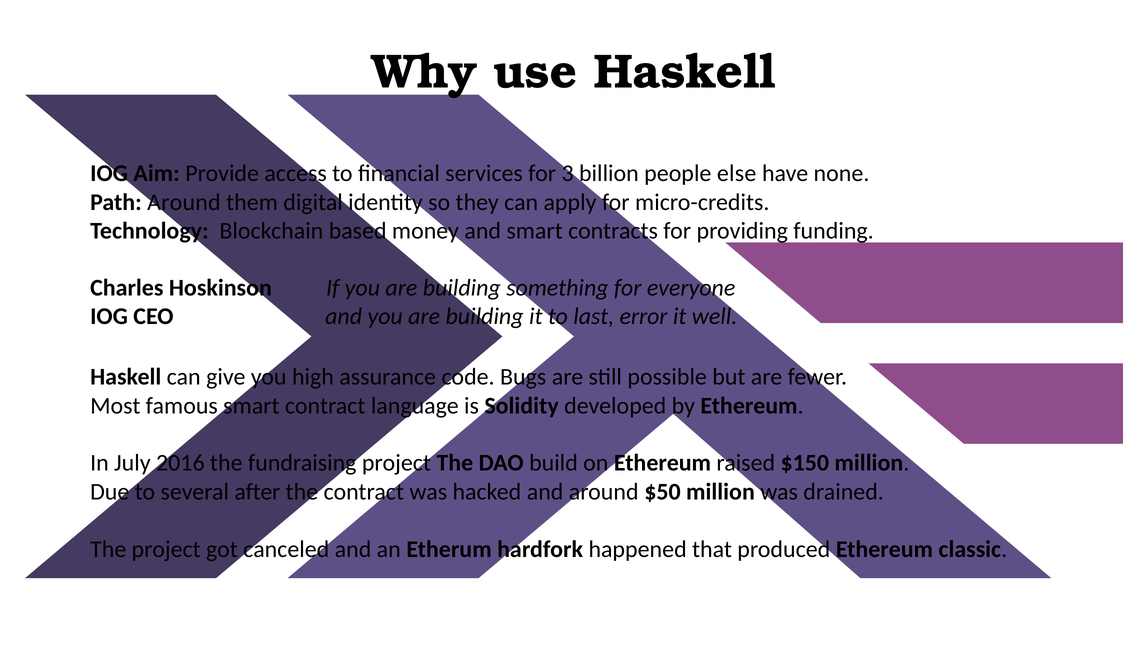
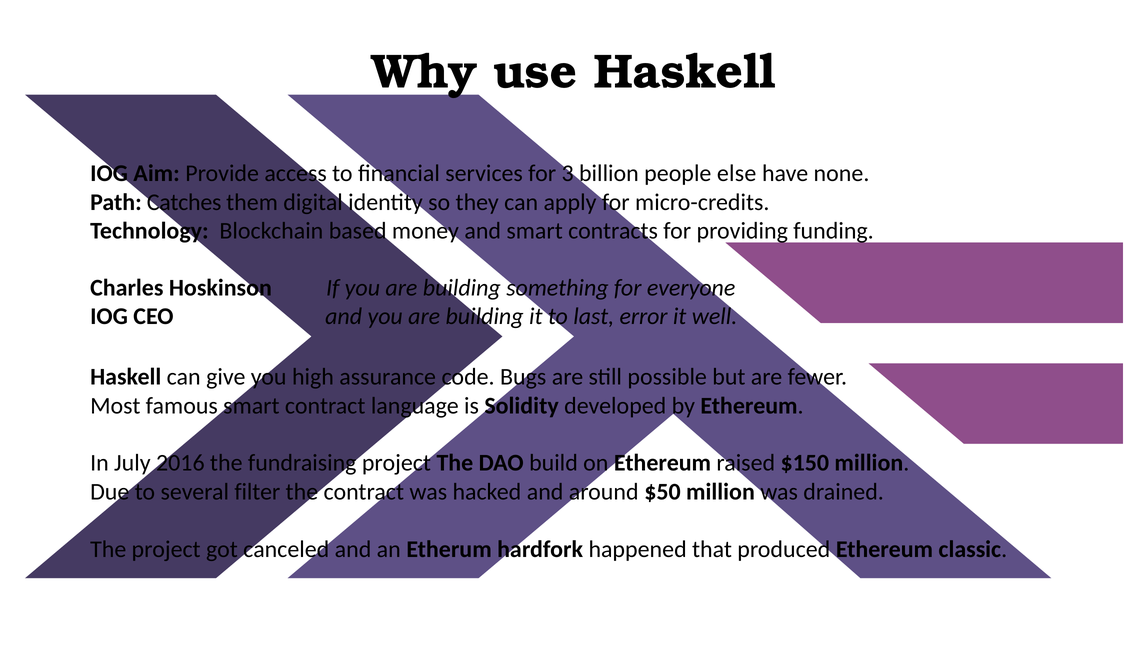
Path Around: Around -> Catches
after: after -> filter
